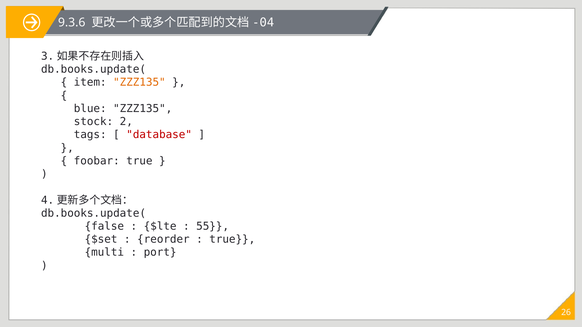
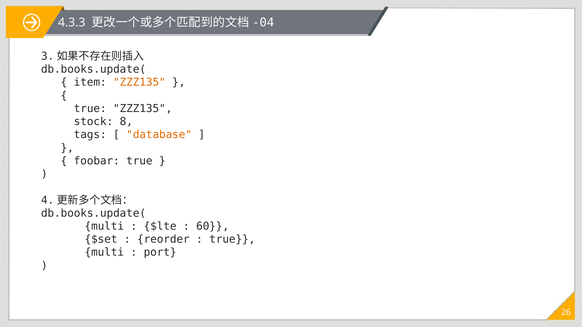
9.3.6: 9.3.6 -> 4.3.3
blue at (90, 109): blue -> true
2: 2 -> 8
database colour: red -> orange
false at (104, 226): false -> multi
55: 55 -> 60
